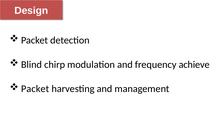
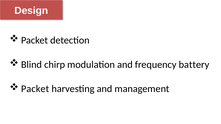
achieve: achieve -> battery
